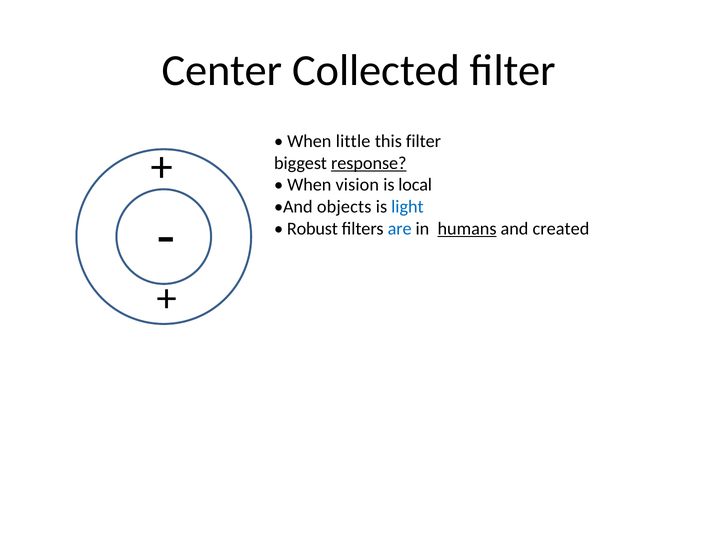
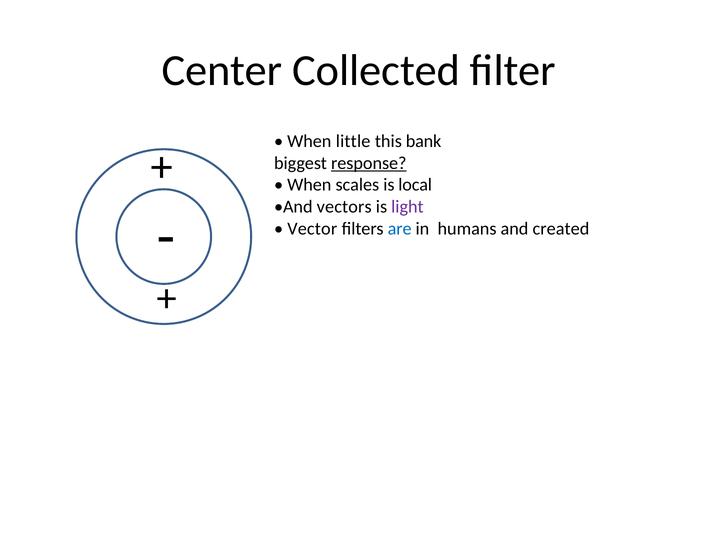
this filter: filter -> bank
vision: vision -> scales
objects: objects -> vectors
light colour: blue -> purple
Robust: Robust -> Vector
humans underline: present -> none
